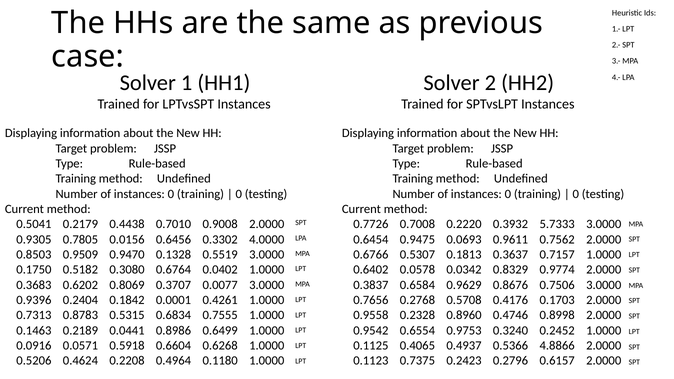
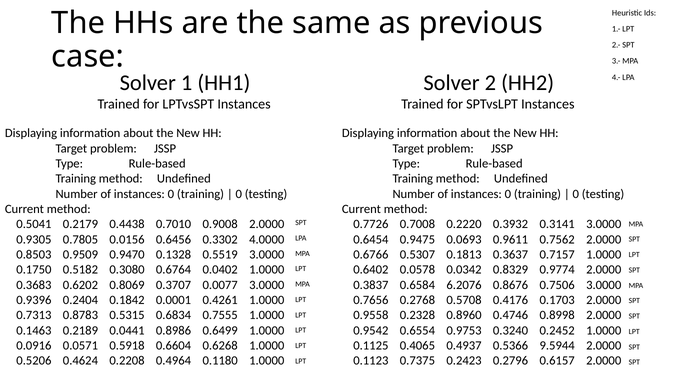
5.7333: 5.7333 -> 0.3141
0.9629: 0.9629 -> 6.2076
4.8866: 4.8866 -> 9.5944
